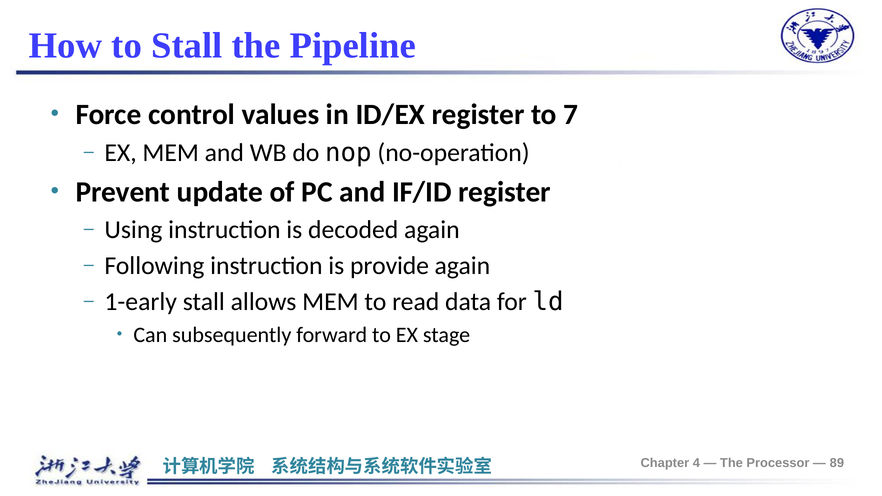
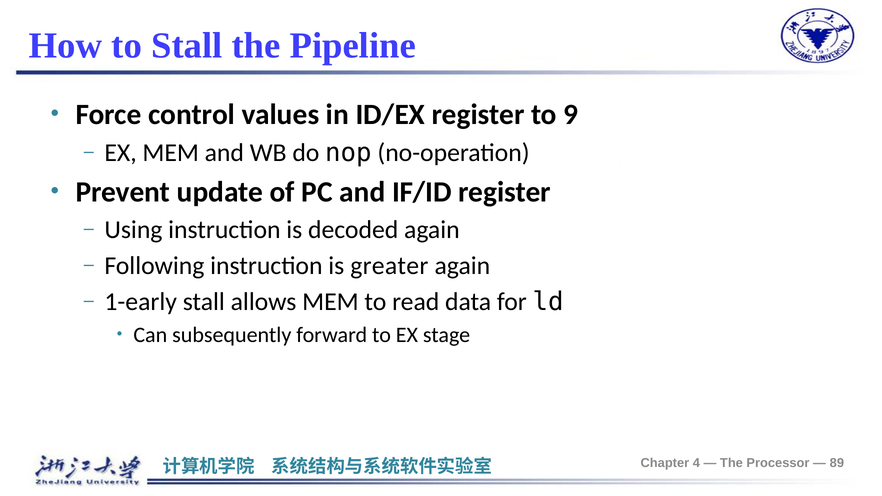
7: 7 -> 9
provide: provide -> greater
